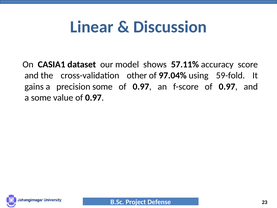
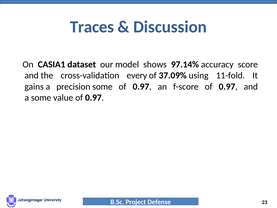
Linear: Linear -> Traces
57.11%: 57.11% -> 97.14%
other: other -> every
97.04%: 97.04% -> 37.09%
59-fold: 59-fold -> 11-fold
